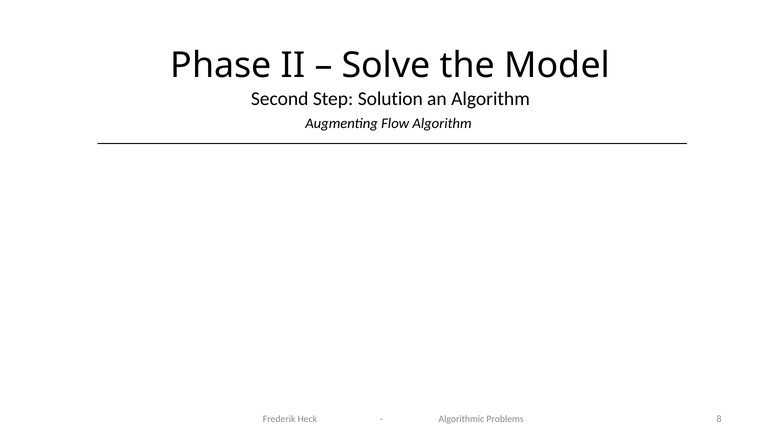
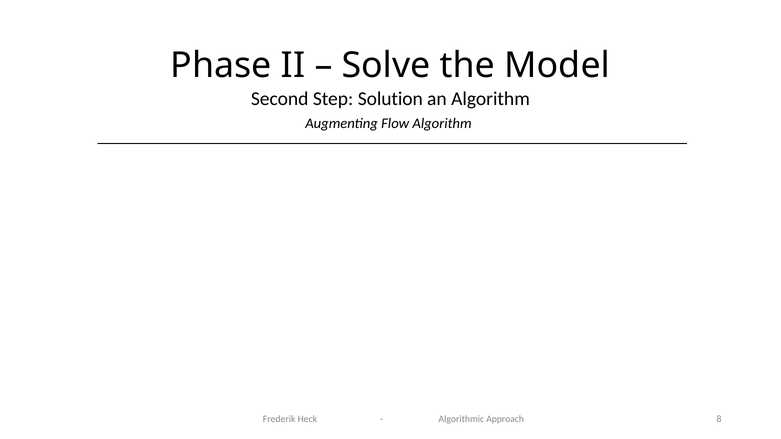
Problems: Problems -> Approach
